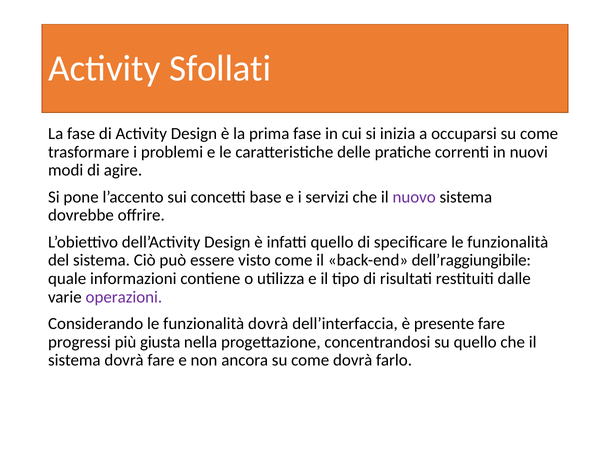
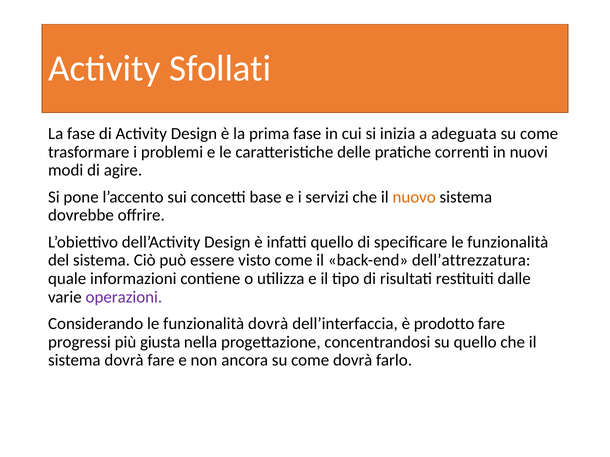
occuparsi: occuparsi -> adeguata
nuovo colour: purple -> orange
dell’raggiungibile: dell’raggiungibile -> dell’attrezzatura
presente: presente -> prodotto
